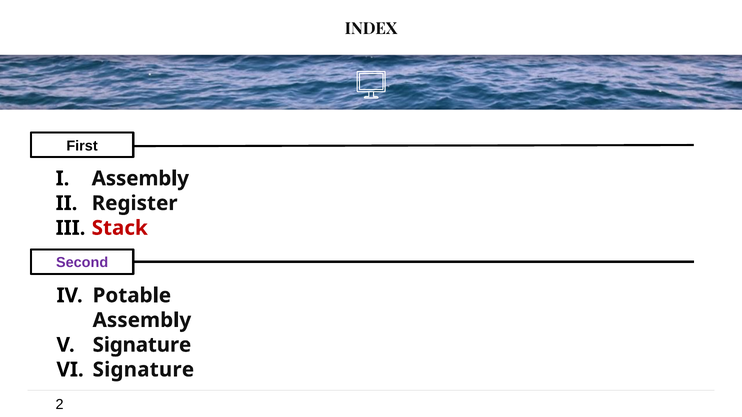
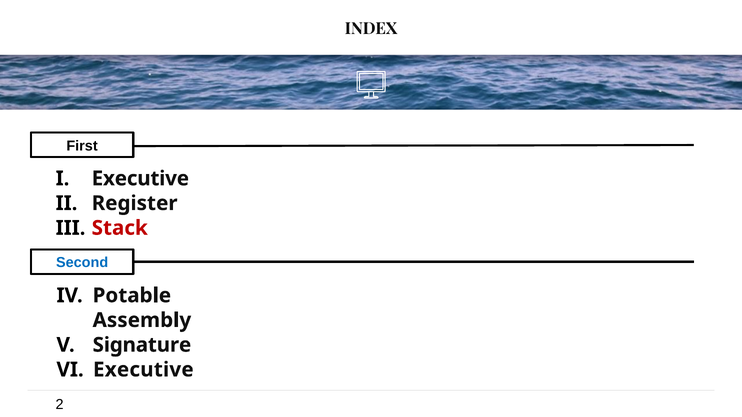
Assembly at (140, 179): Assembly -> Executive
Second colour: purple -> blue
Signature at (143, 370): Signature -> Executive
